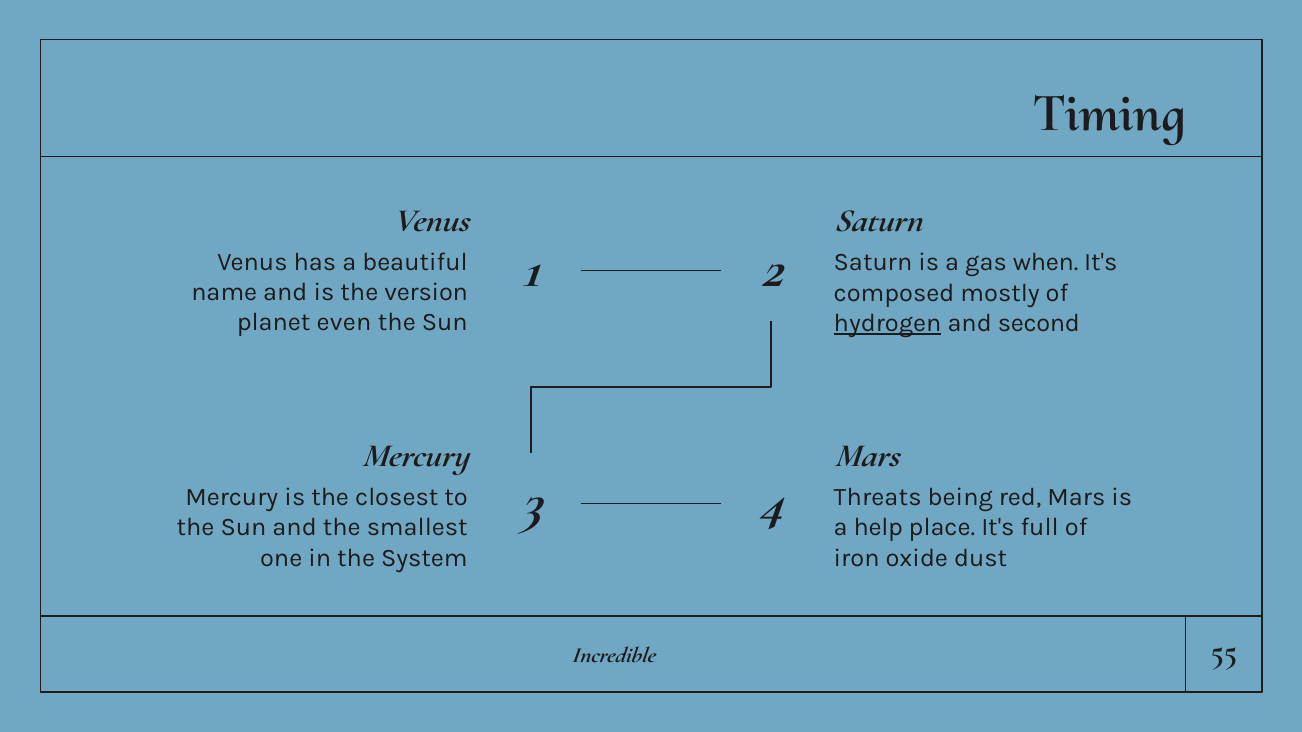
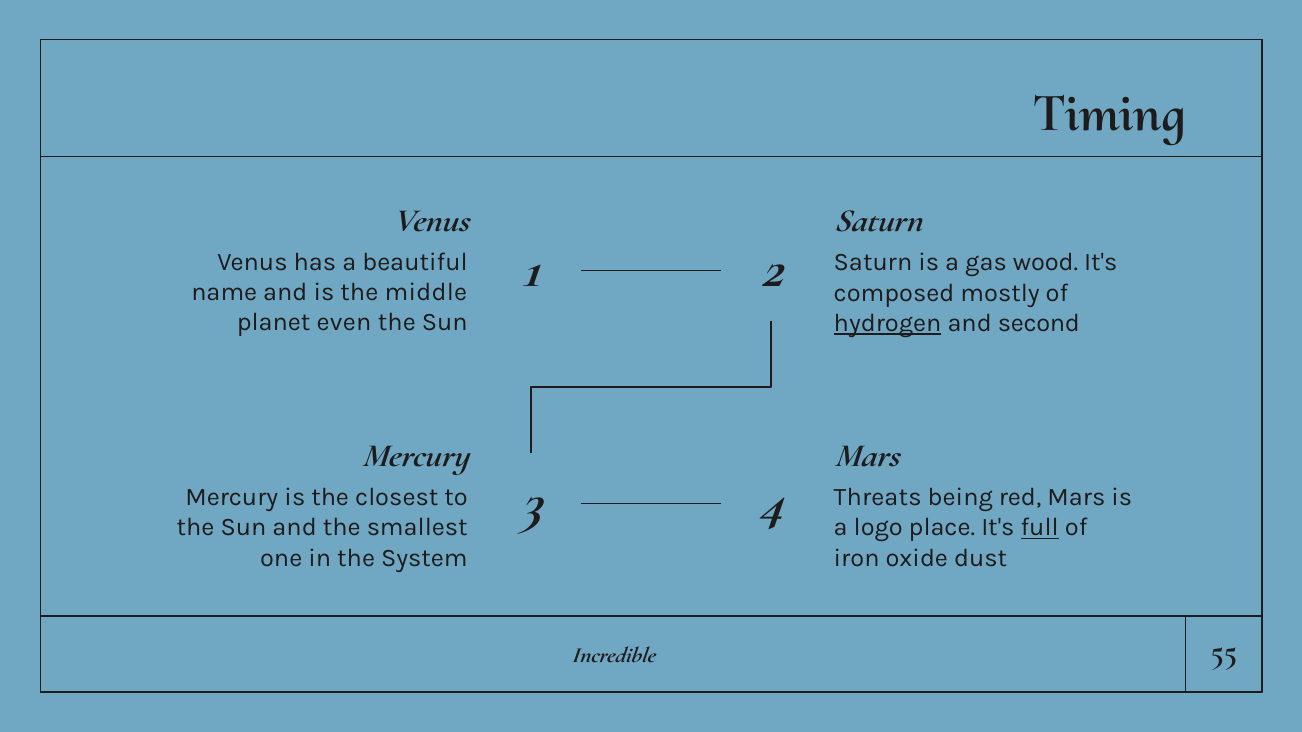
when: when -> wood
version: version -> middle
help: help -> logo
full underline: none -> present
